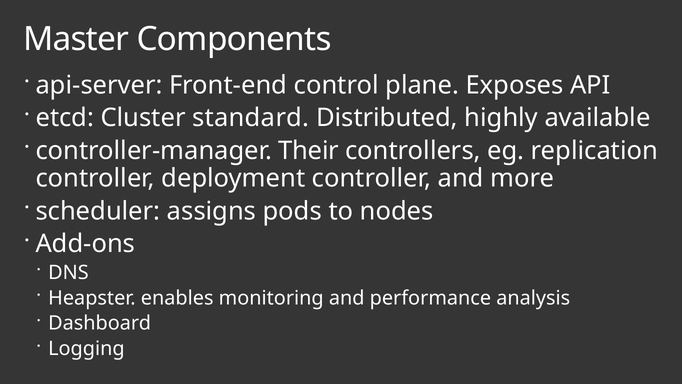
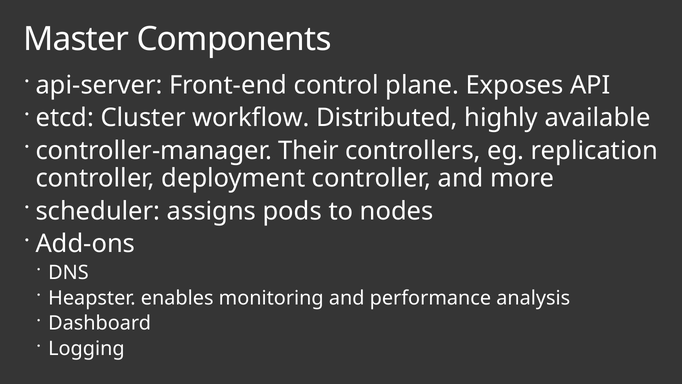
standard: standard -> workflow
